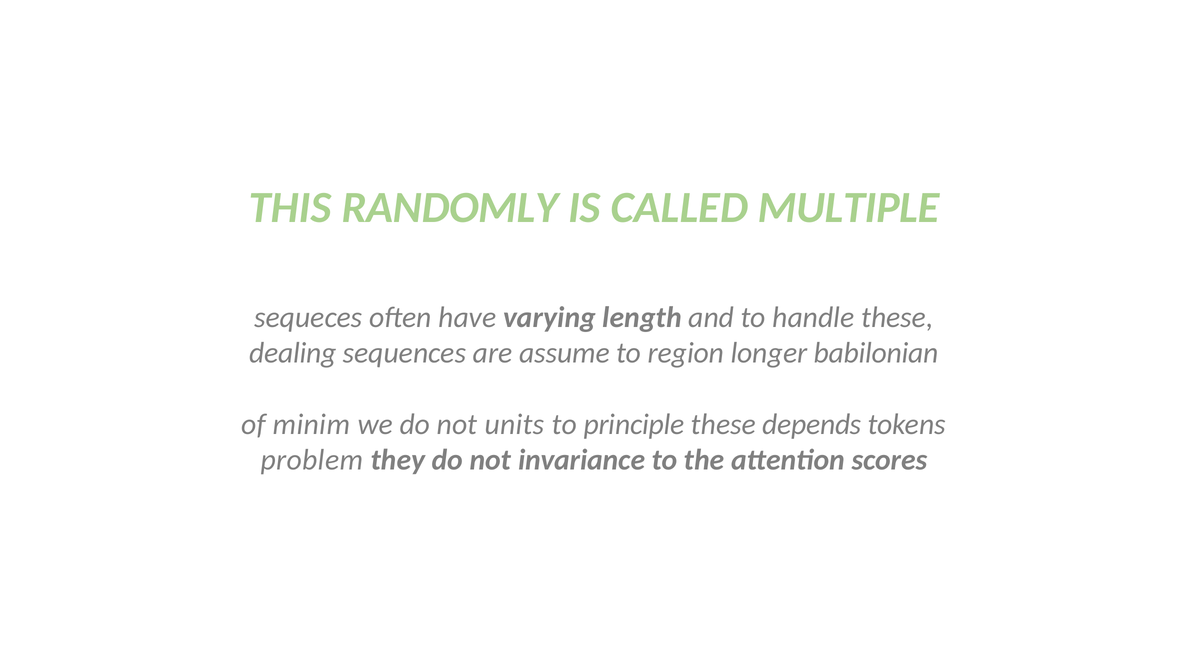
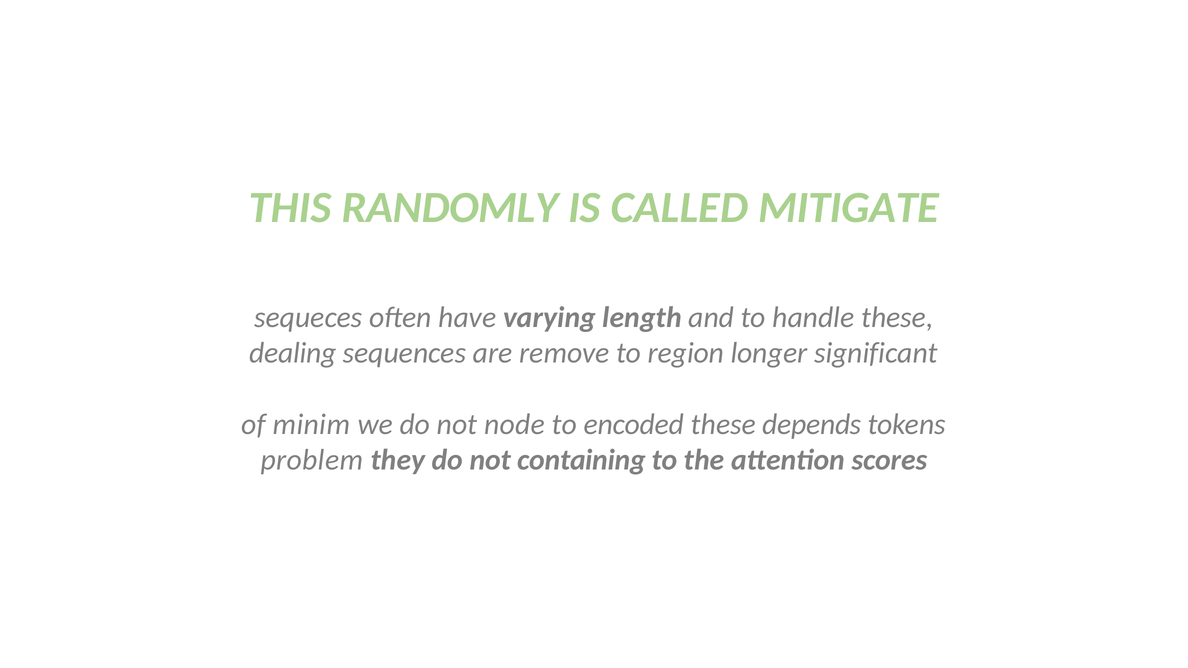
MULTIPLE: MULTIPLE -> MITIGATE
assume: assume -> remove
babilonian: babilonian -> significant
units: units -> node
principle: principle -> encoded
invariance: invariance -> containing
